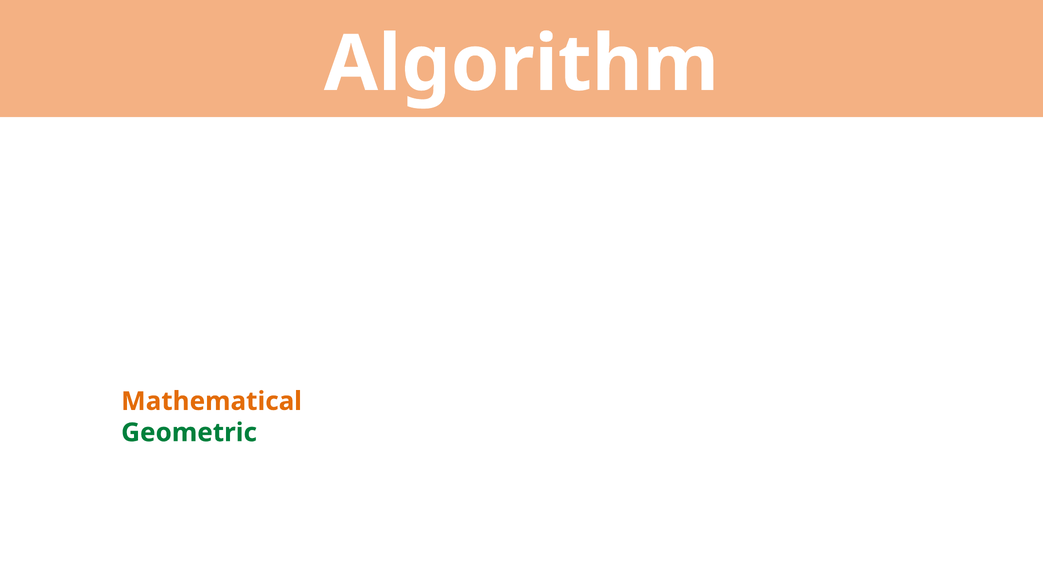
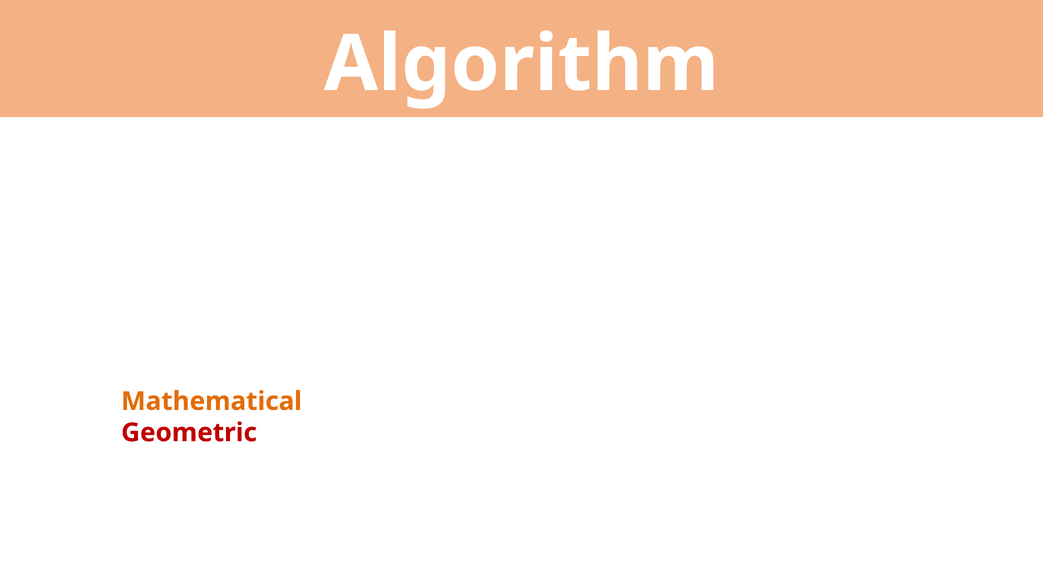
Geometric colour: green -> red
